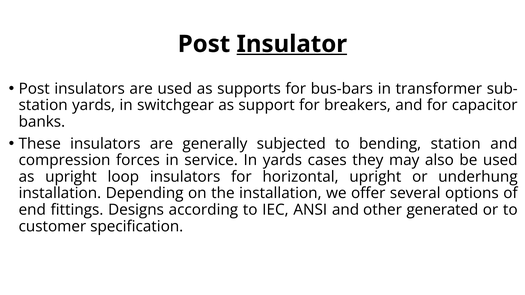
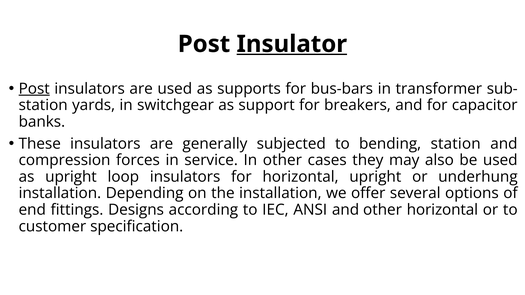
Post at (34, 89) underline: none -> present
In yards: yards -> other
other generated: generated -> horizontal
